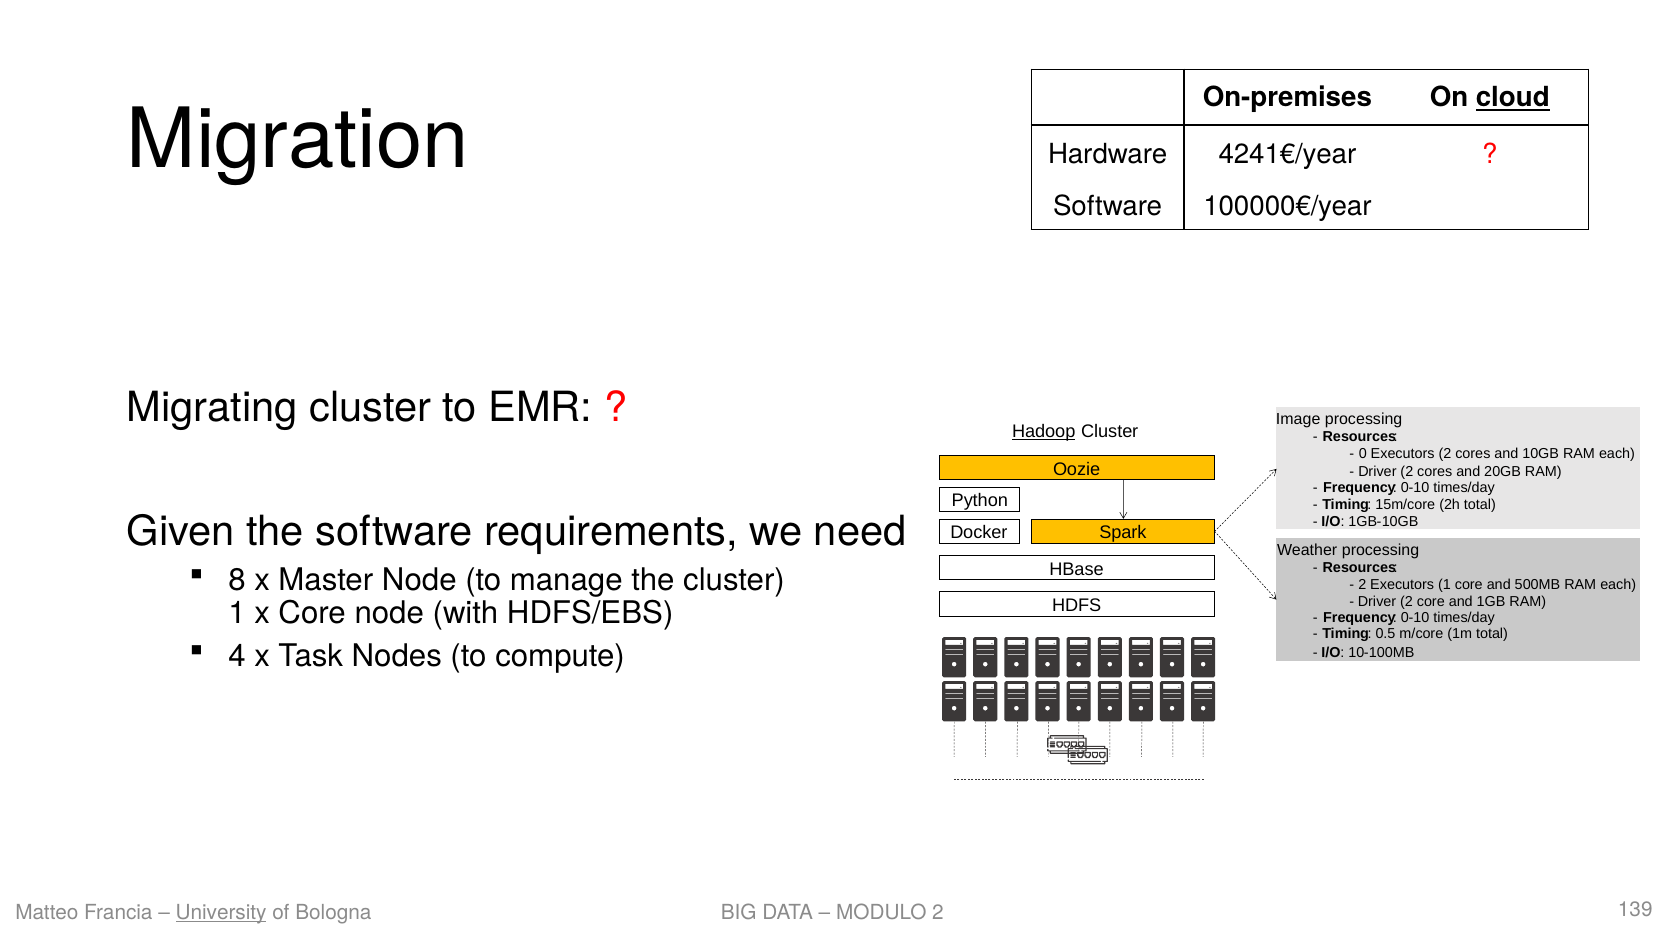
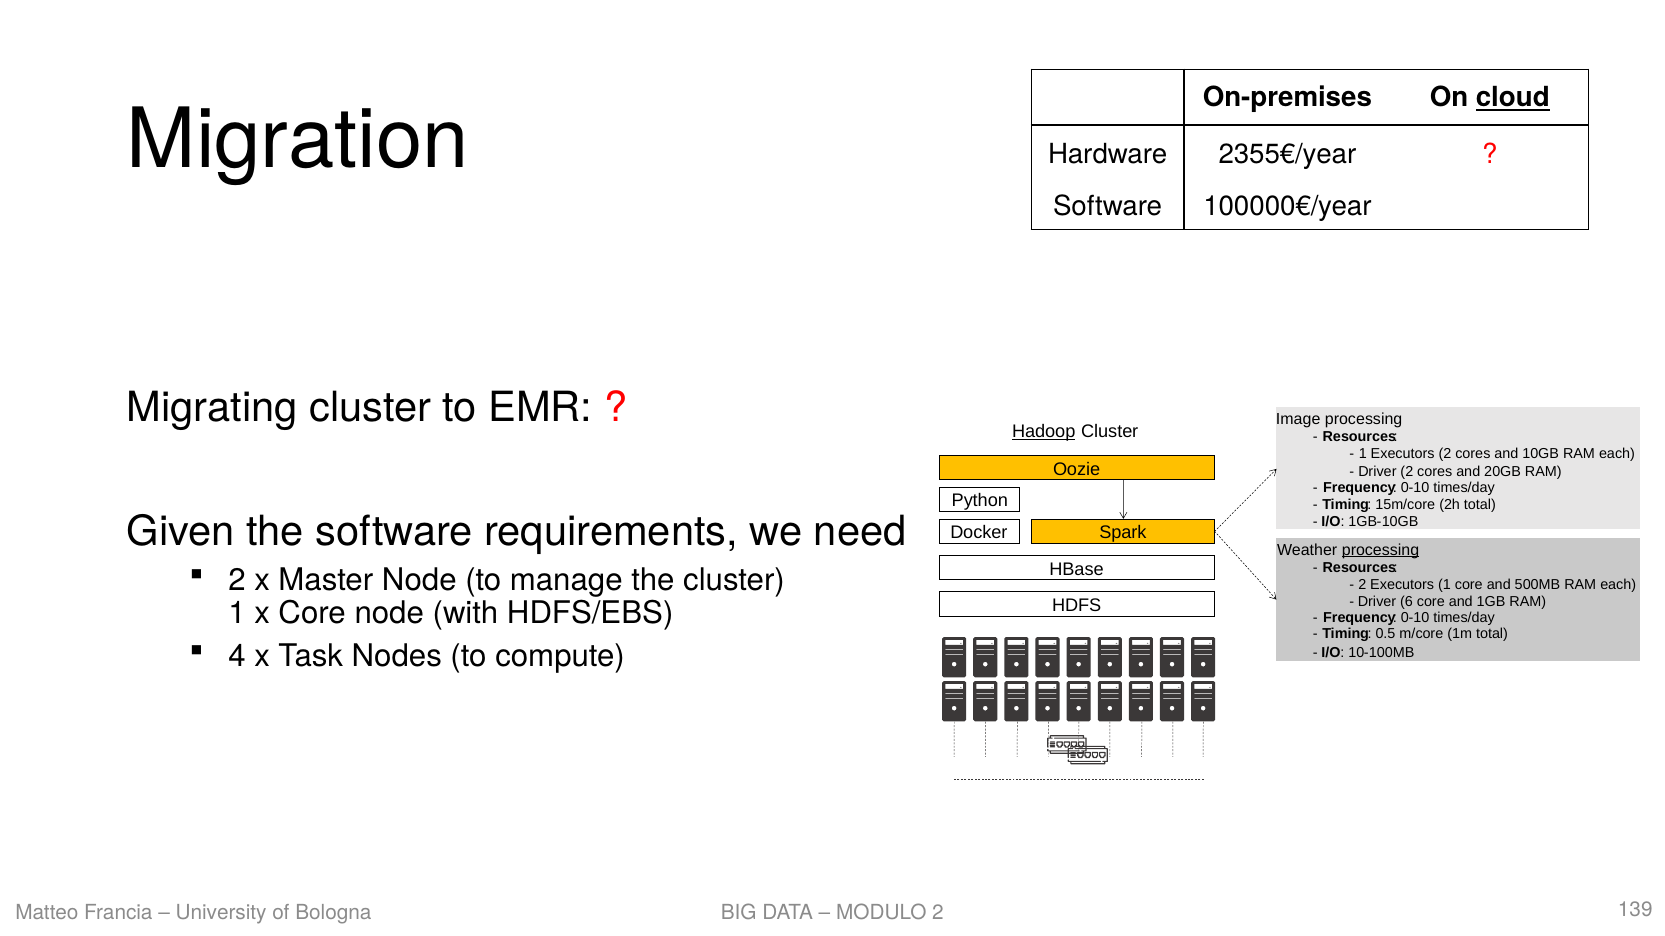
4241€/year: 4241€/year -> 2355€/year
0 at (1363, 454): 0 -> 1
processing at (1381, 550) underline: none -> present
8 at (237, 580): 8 -> 2
2 at (1407, 602): 2 -> 6
University underline: present -> none
